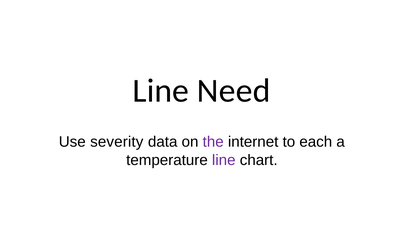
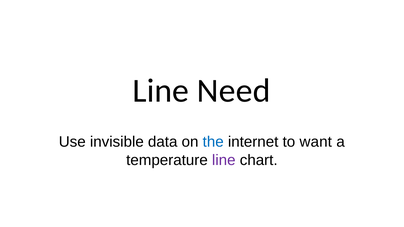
severity: severity -> invisible
the colour: purple -> blue
each: each -> want
